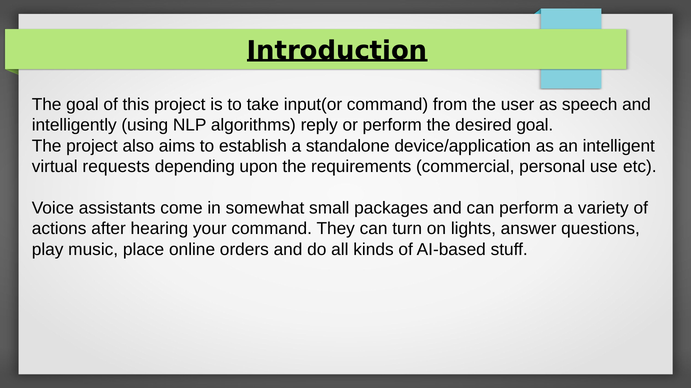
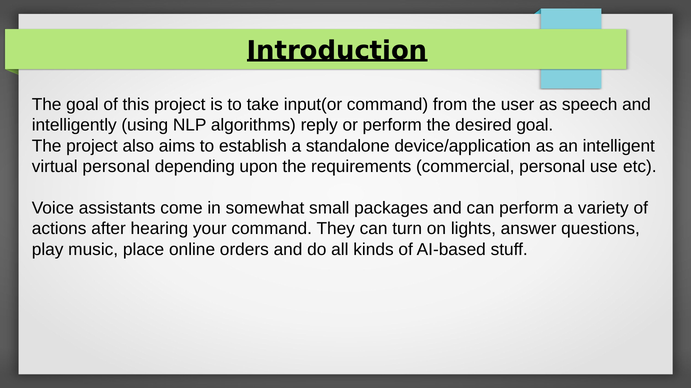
virtual requests: requests -> personal
